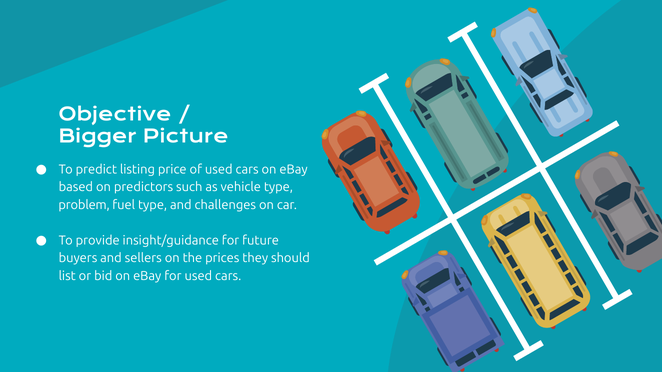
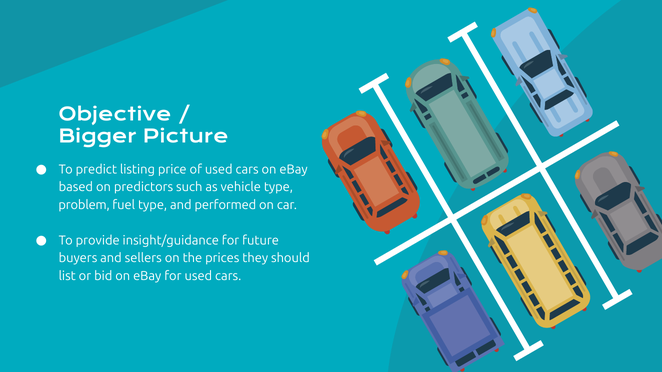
challenges: challenges -> performed
